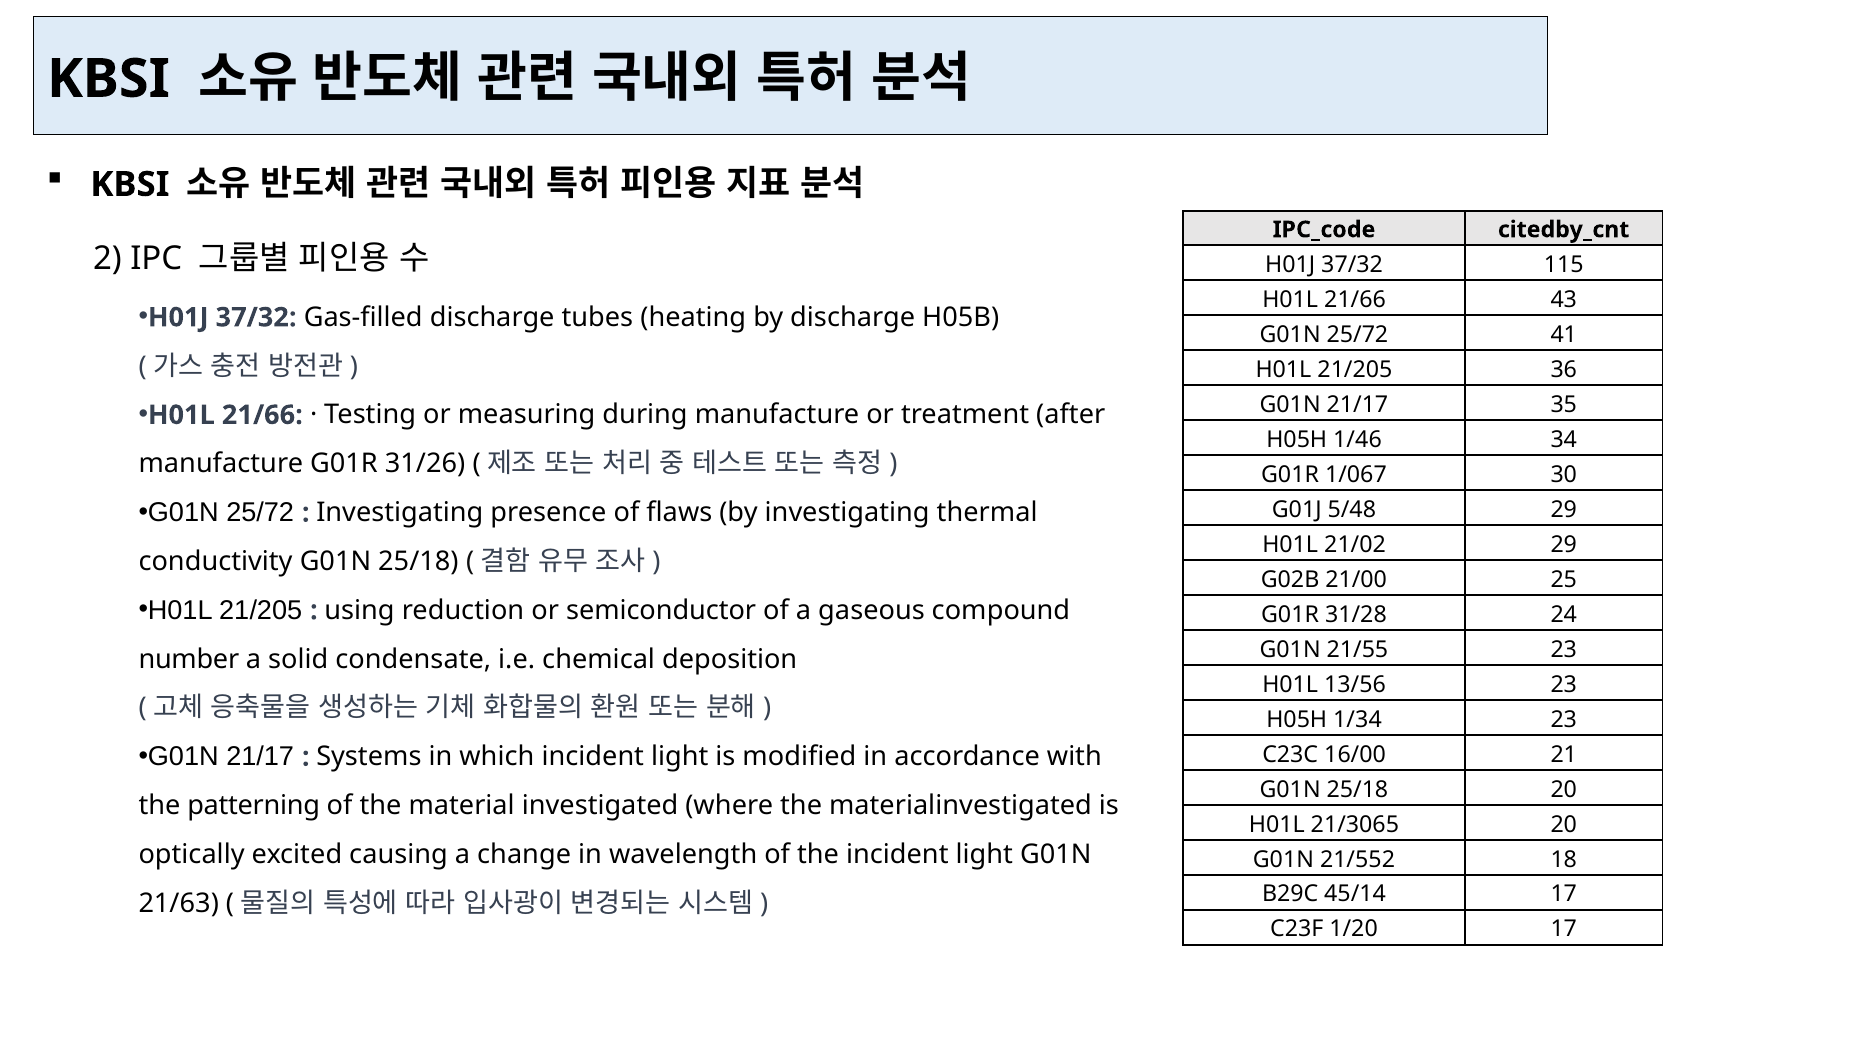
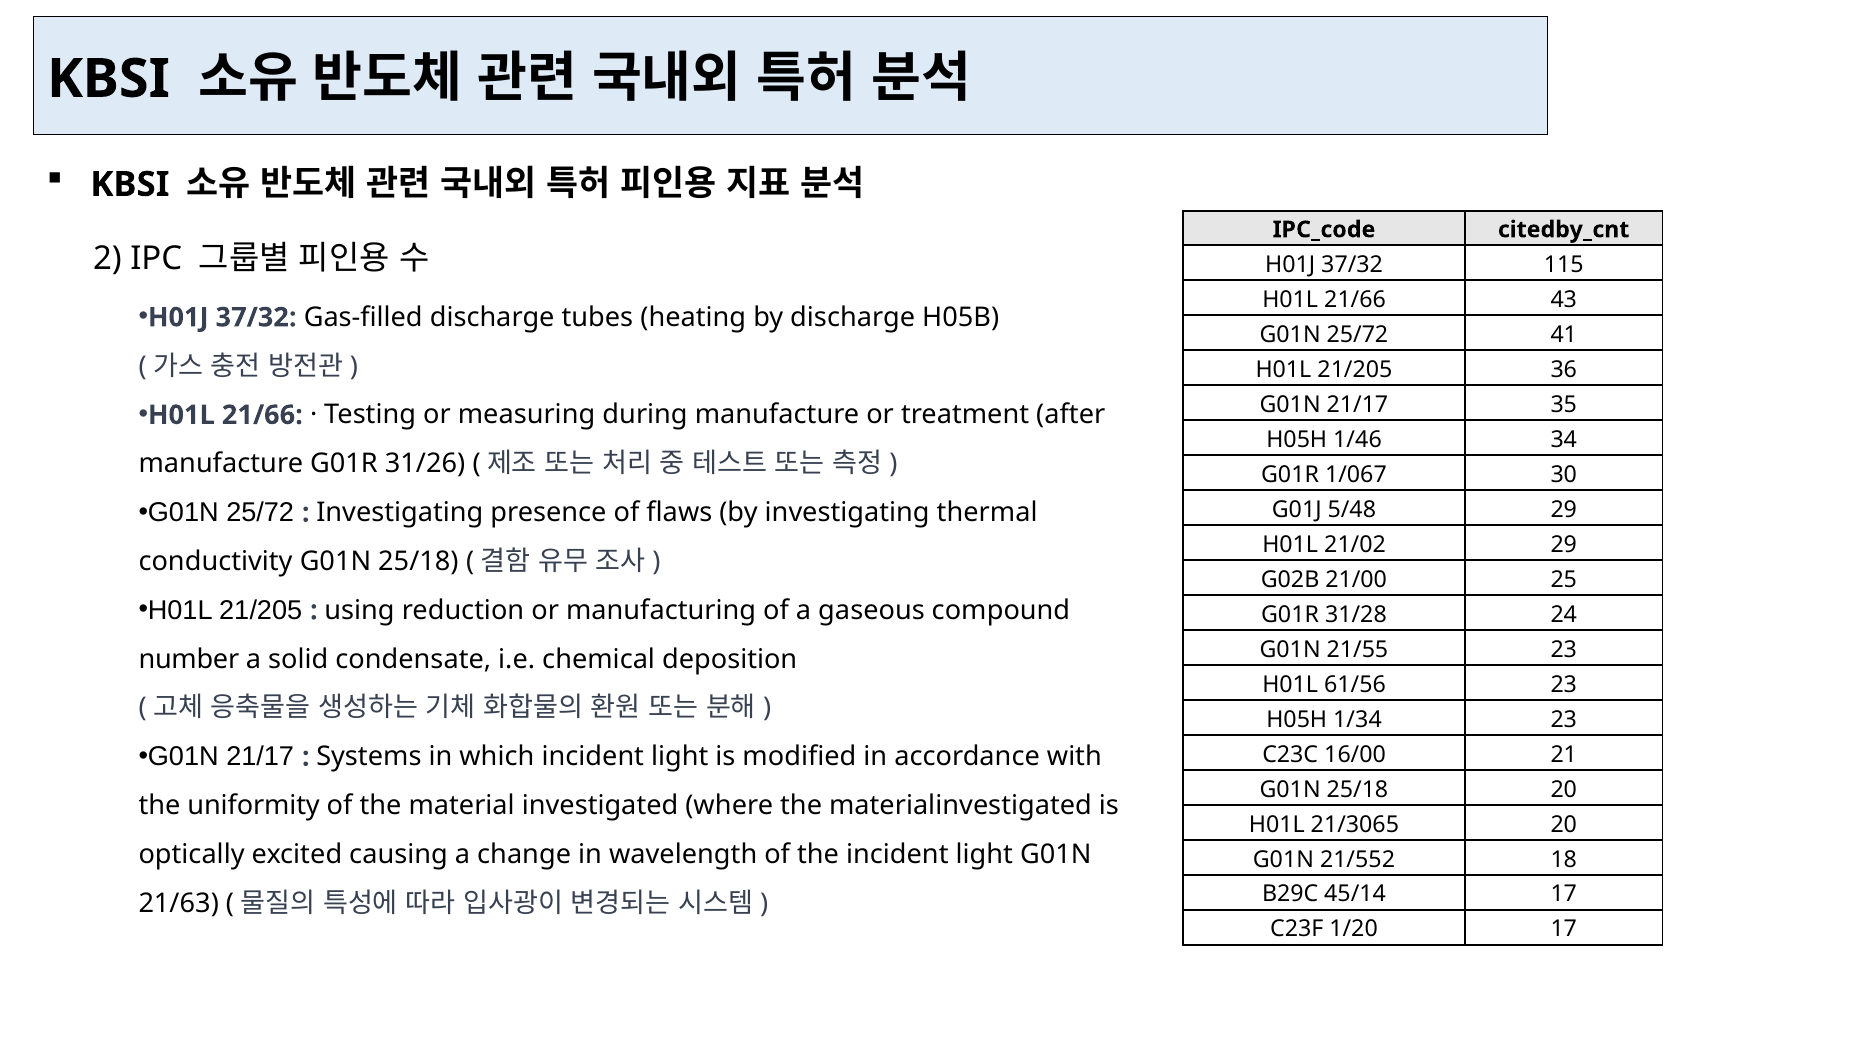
semiconductor: semiconductor -> manufacturing
13/56: 13/56 -> 61/56
patterning: patterning -> uniformity
